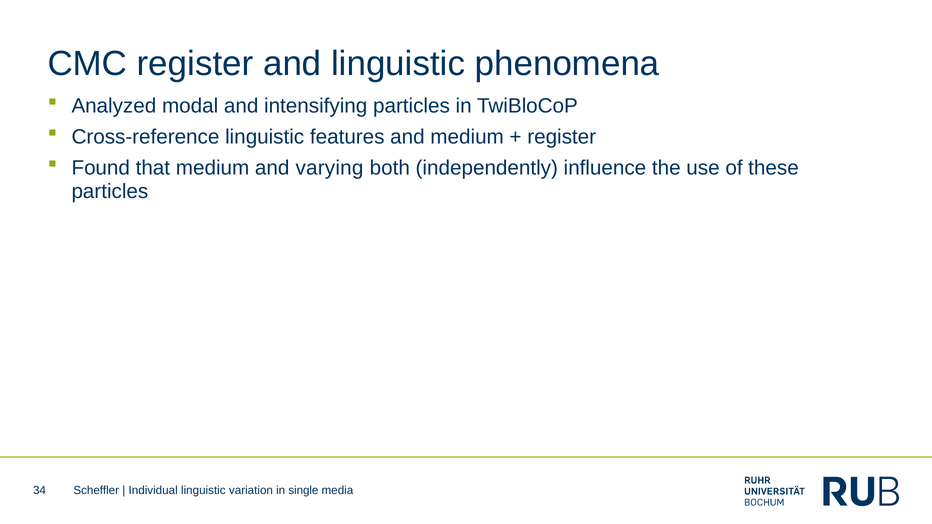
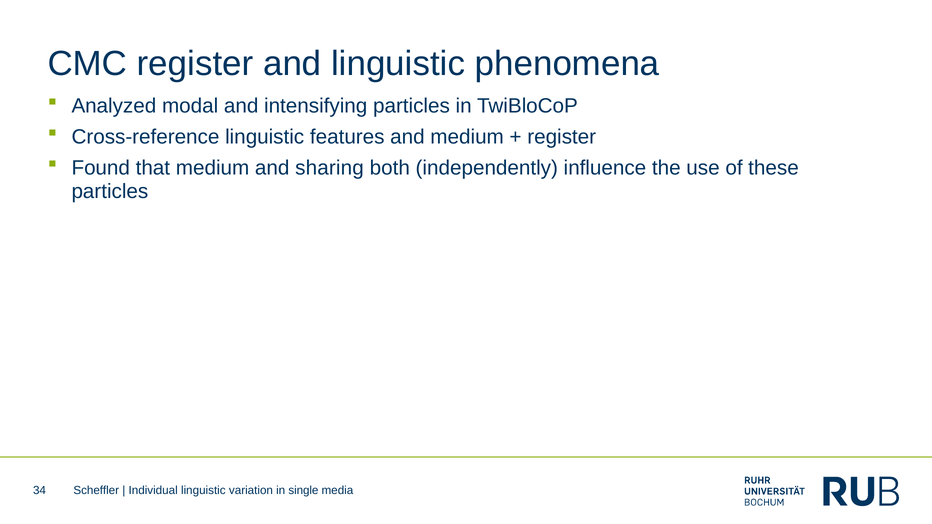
varying: varying -> sharing
